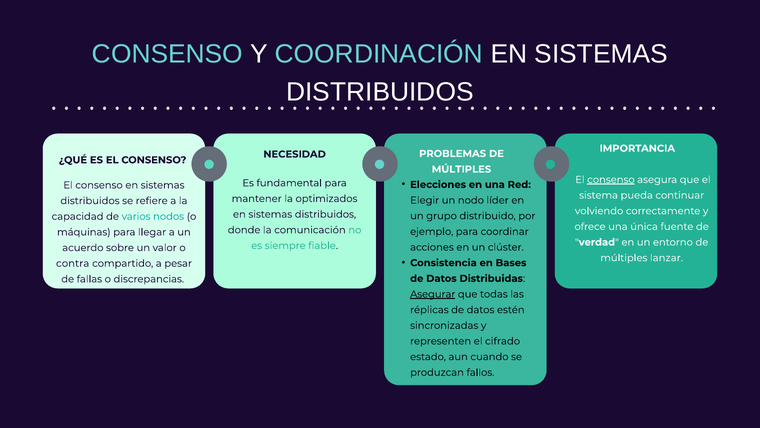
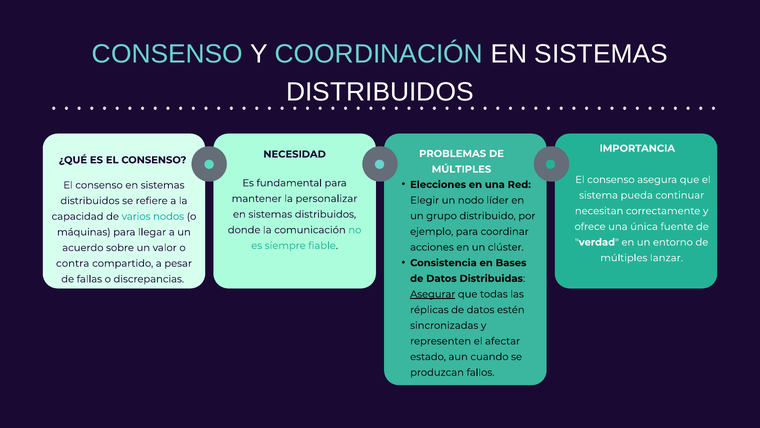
consenso at (611, 179) underline: present -> none
optimizados: optimizados -> personalizar
volviendo: volviendo -> necesitan
cifrado: cifrado -> afectar
